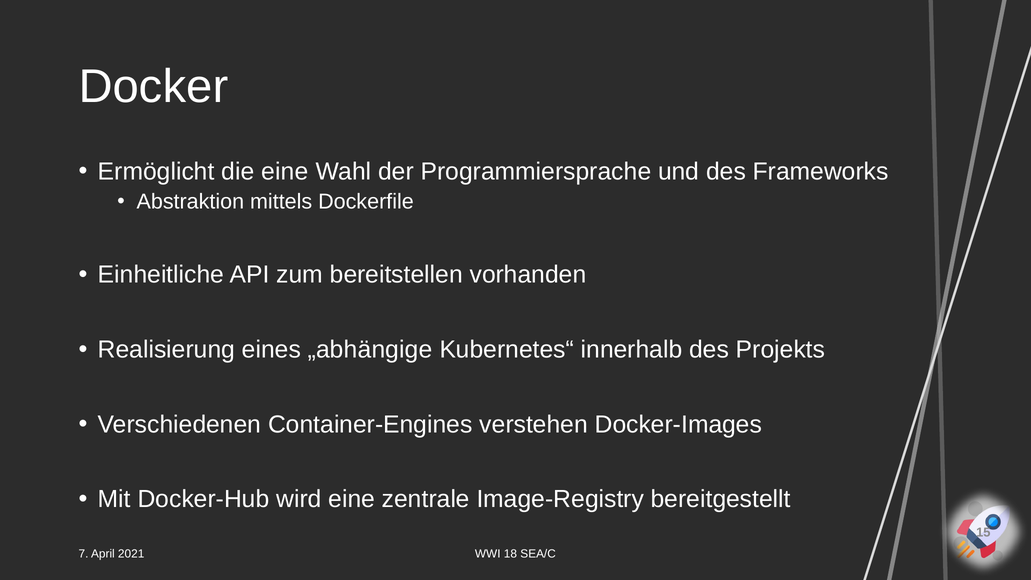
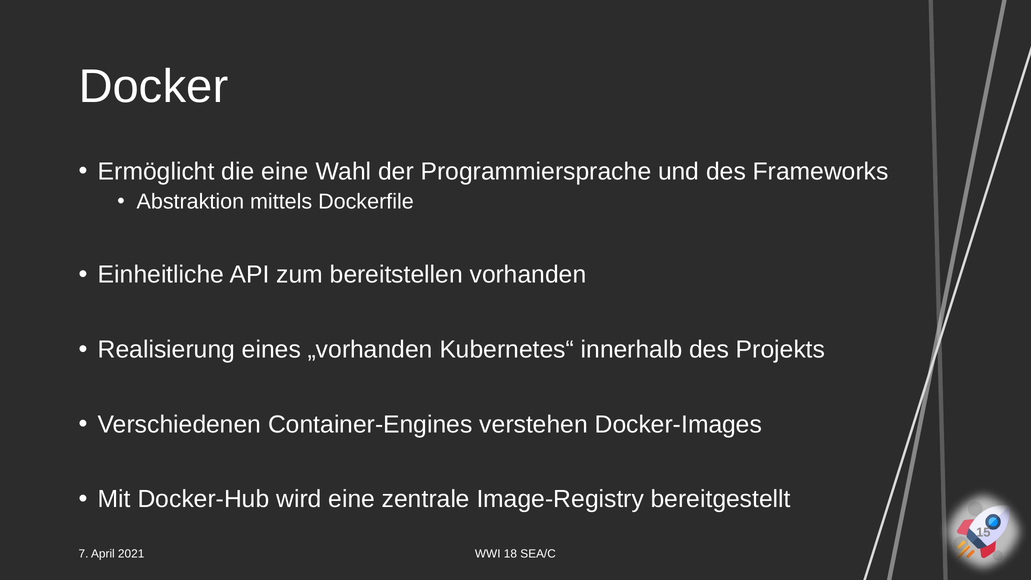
„abhängige: „abhängige -> „vorhanden
